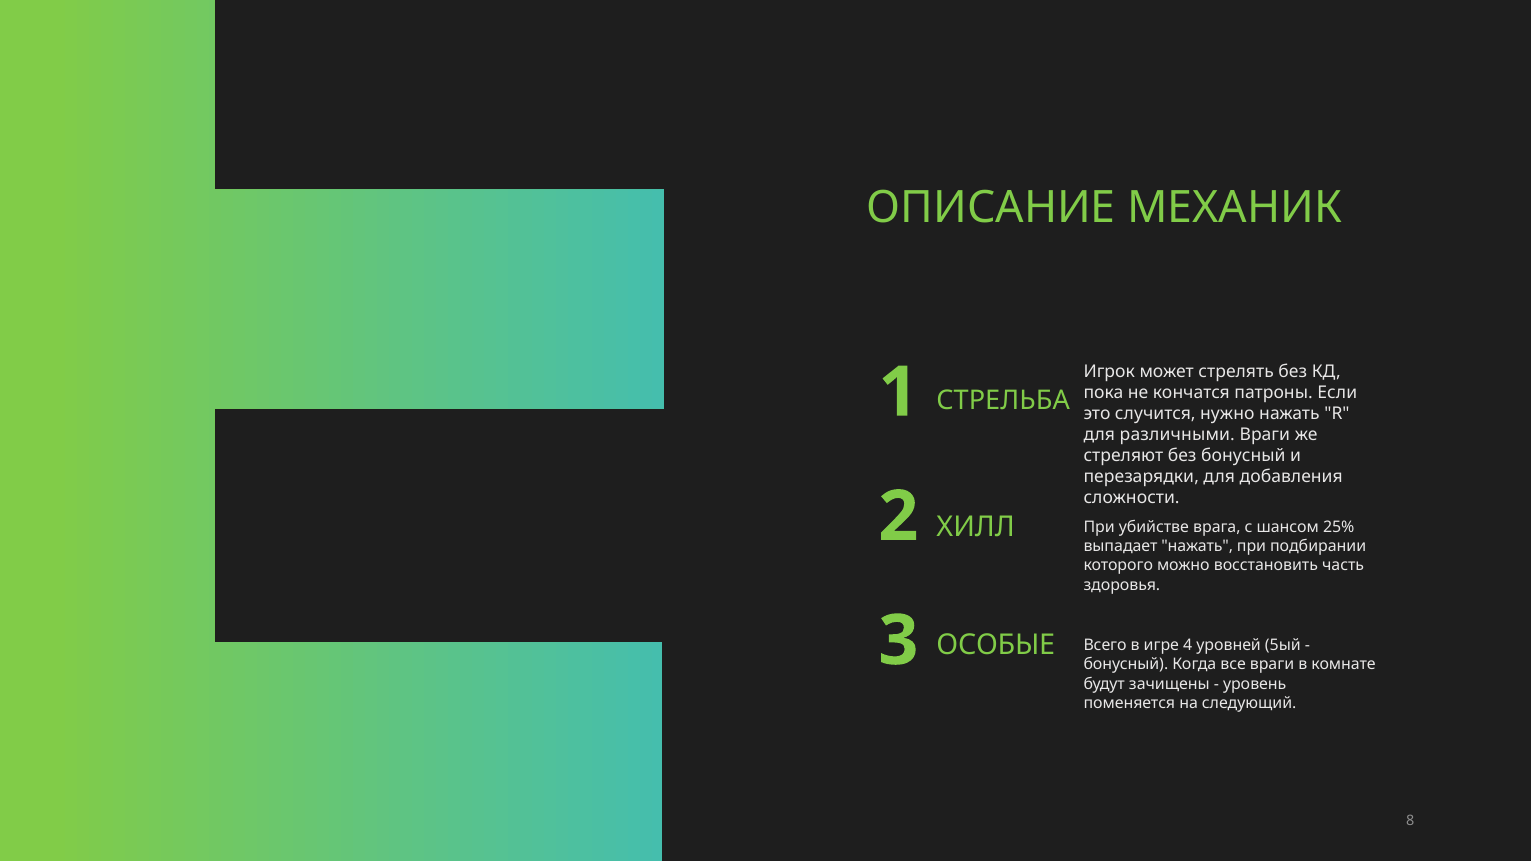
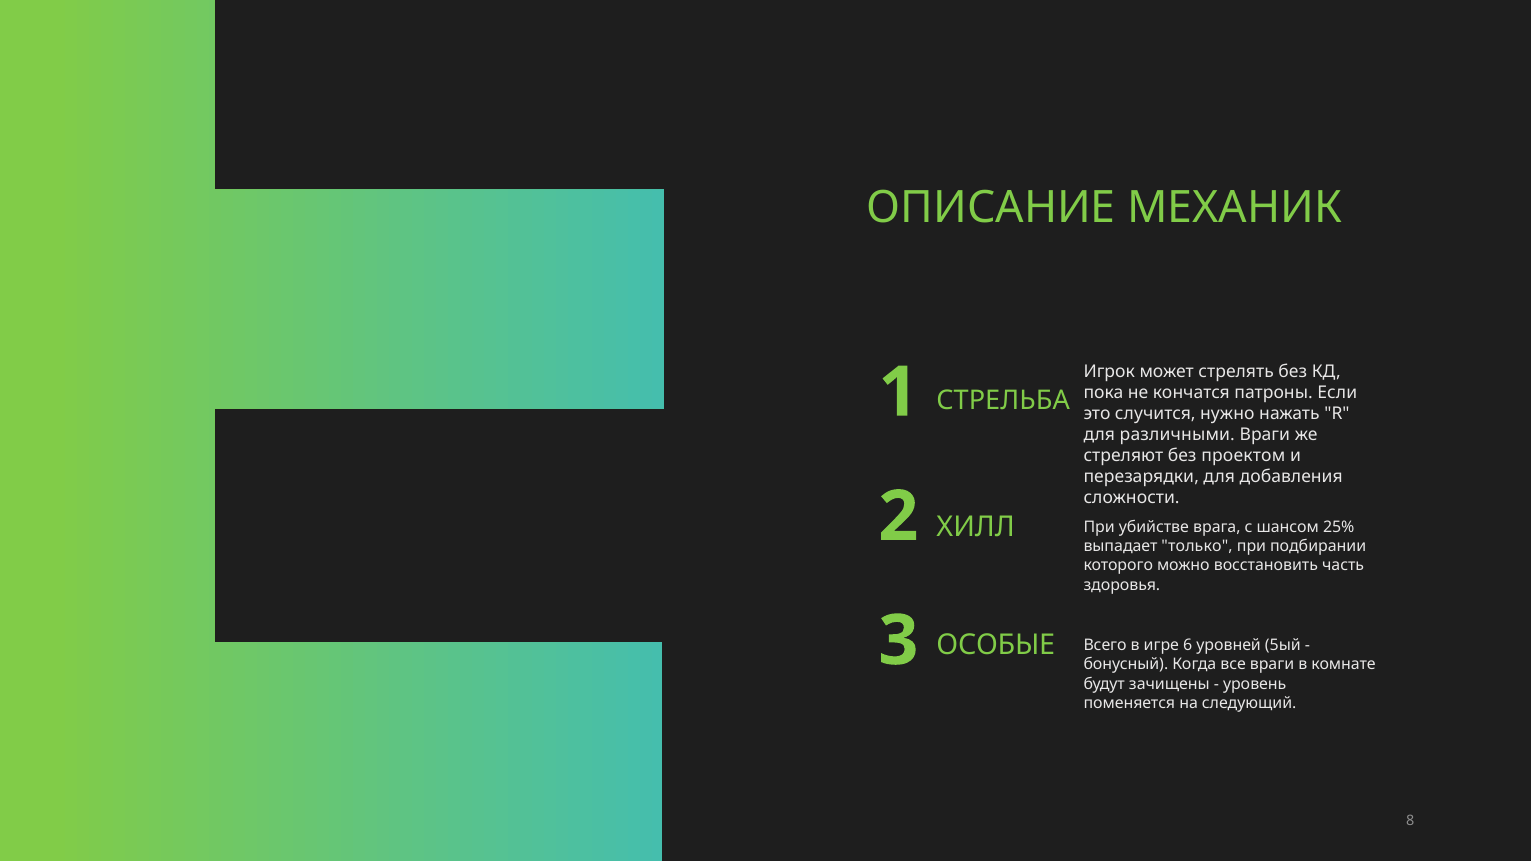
без бонусный: бонусный -> проектом
выпадает нажать: нажать -> только
4: 4 -> 6
